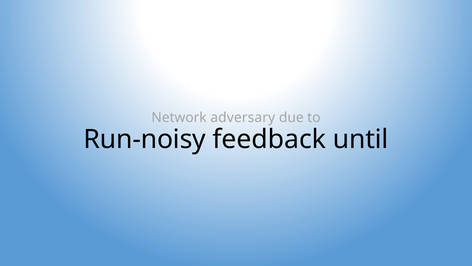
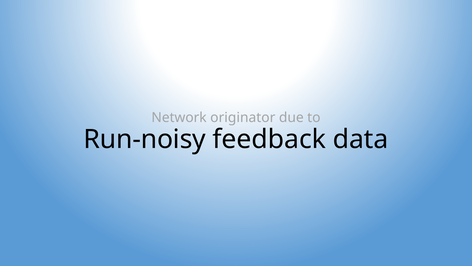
adversary: adversary -> originator
until: until -> data
